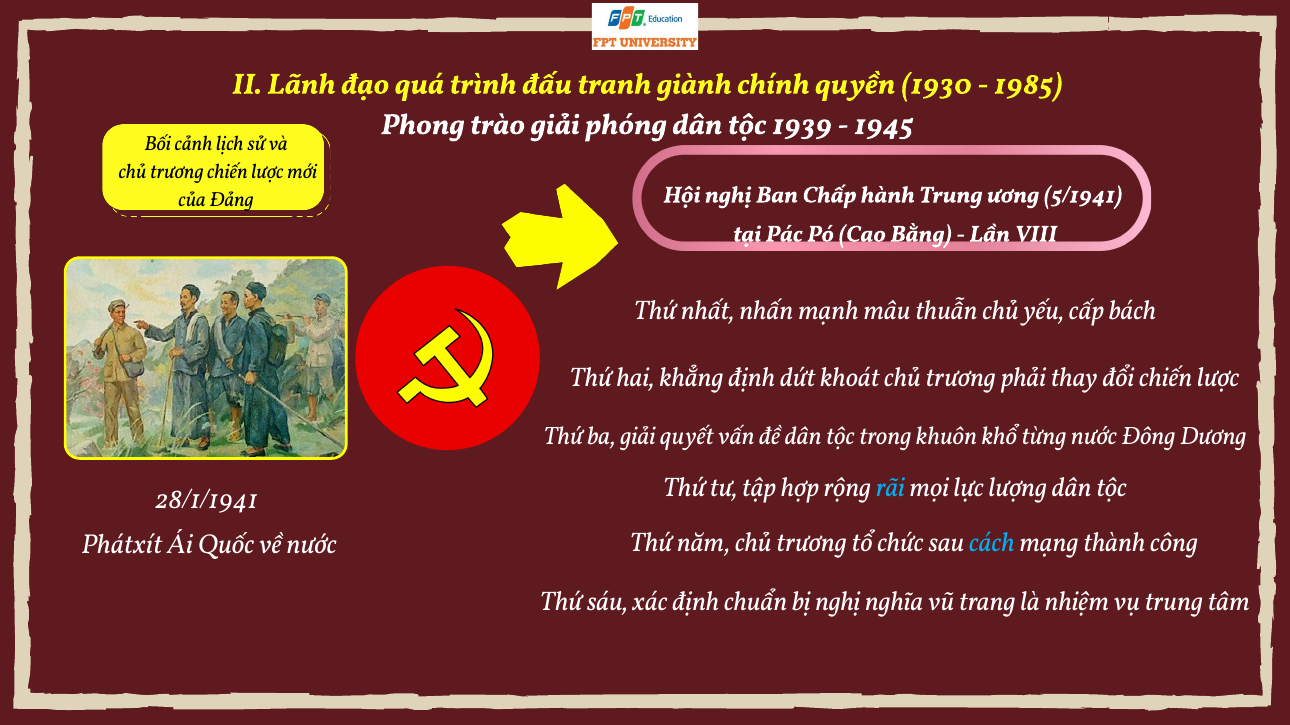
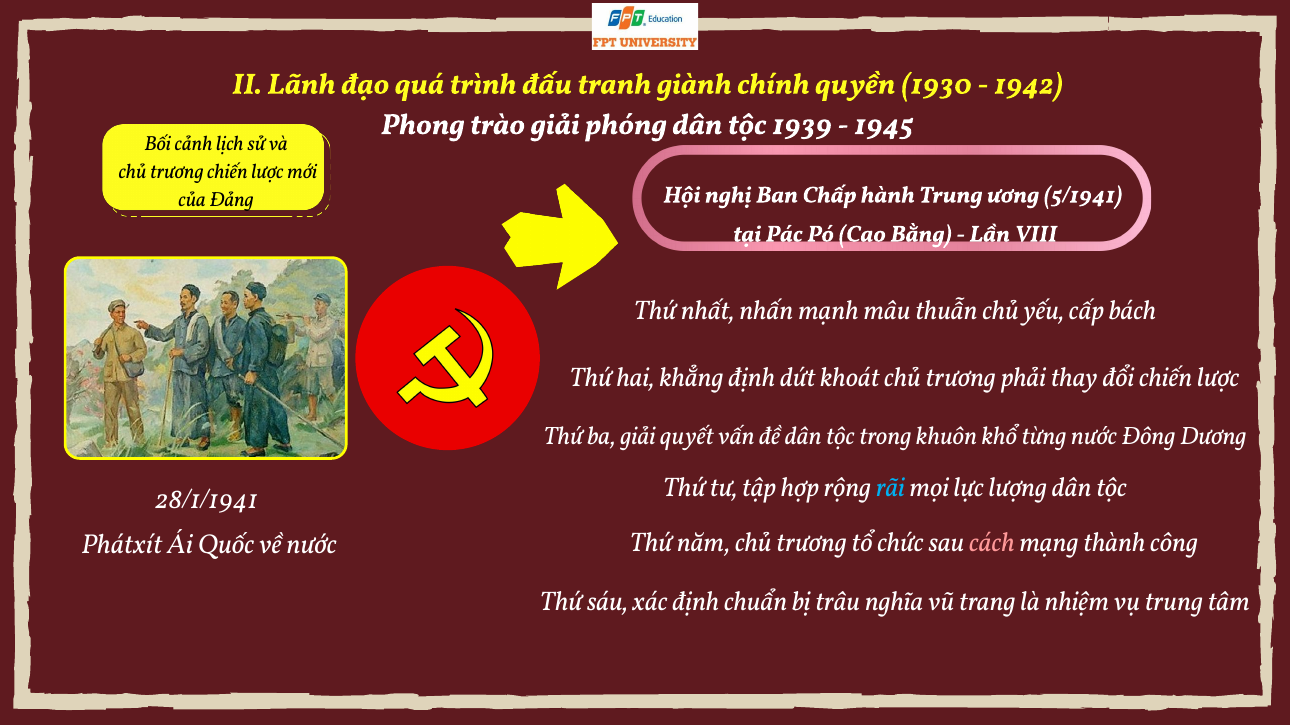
1985: 1985 -> 1942
cách colour: light blue -> pink
bị nghị: nghị -> trâu
